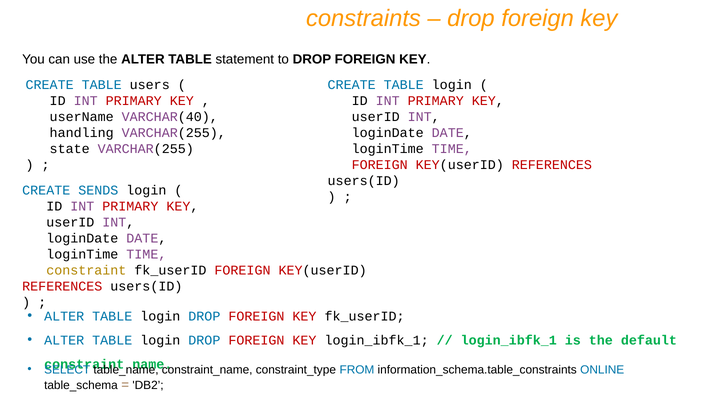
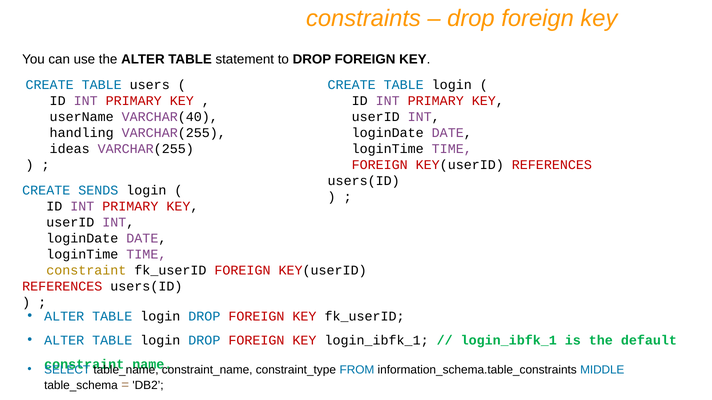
state: state -> ideas
ONLINE: ONLINE -> MIDDLE
